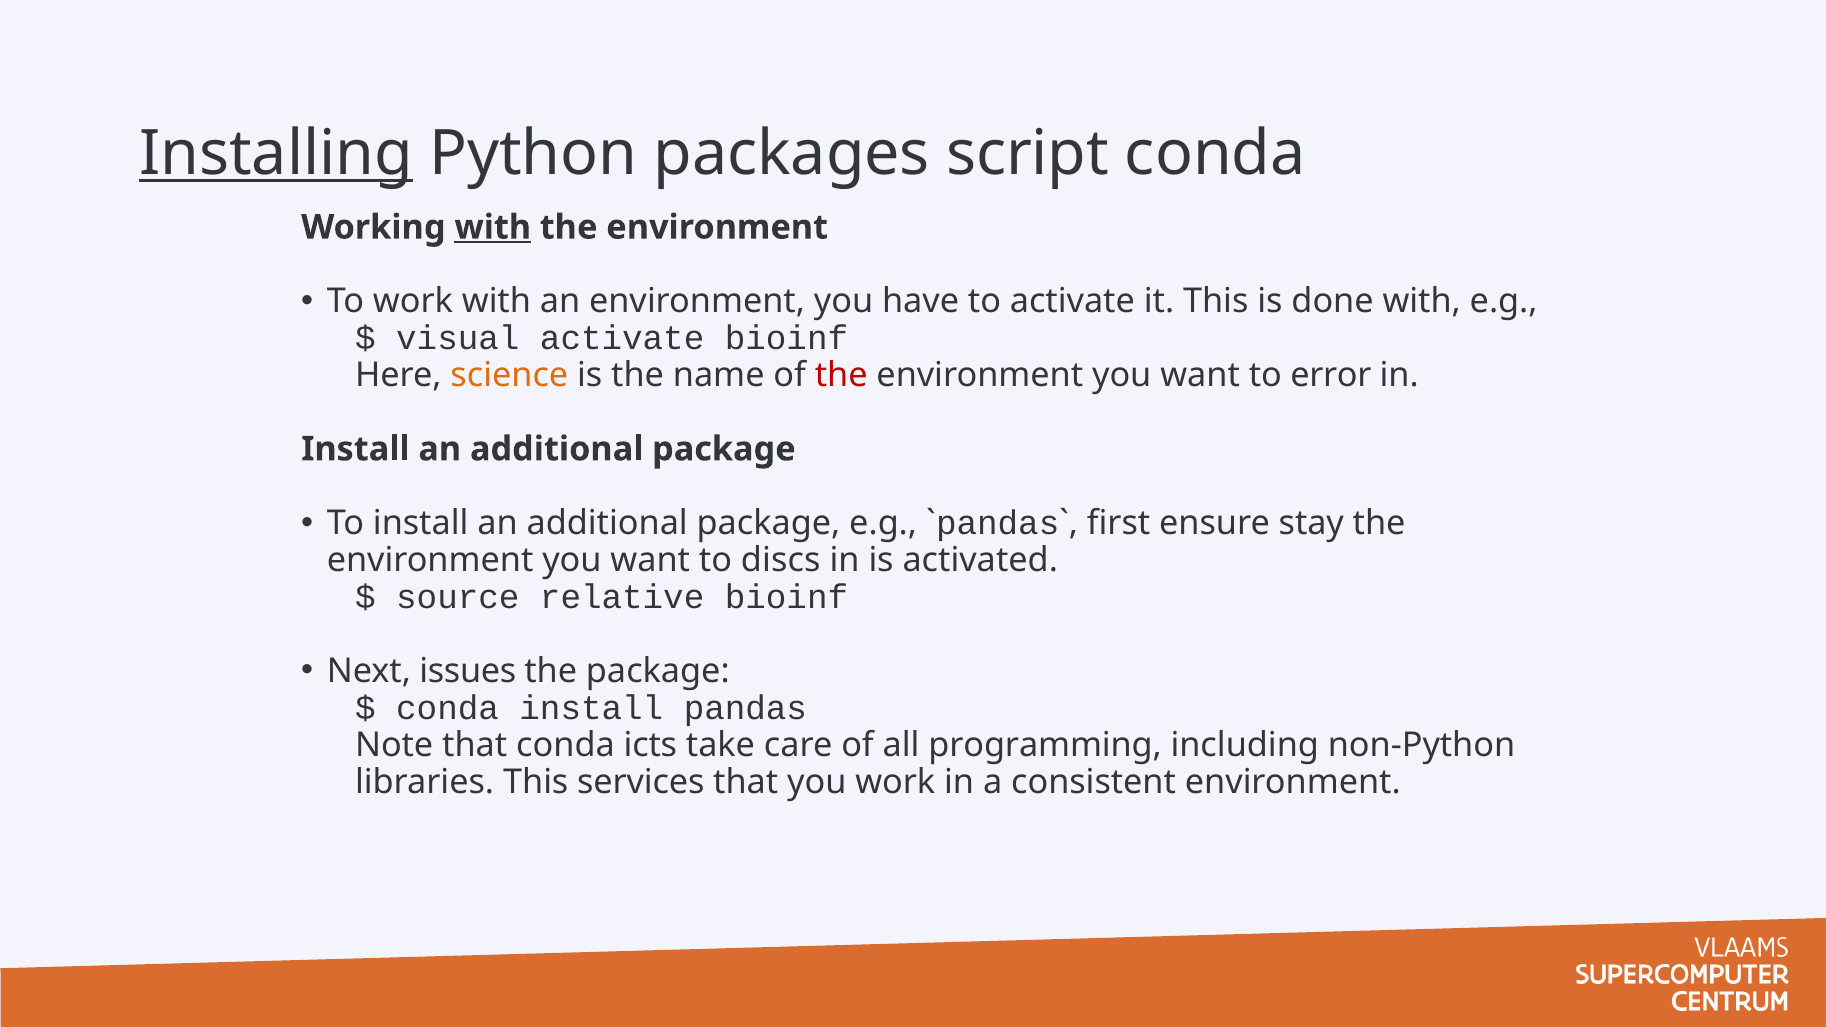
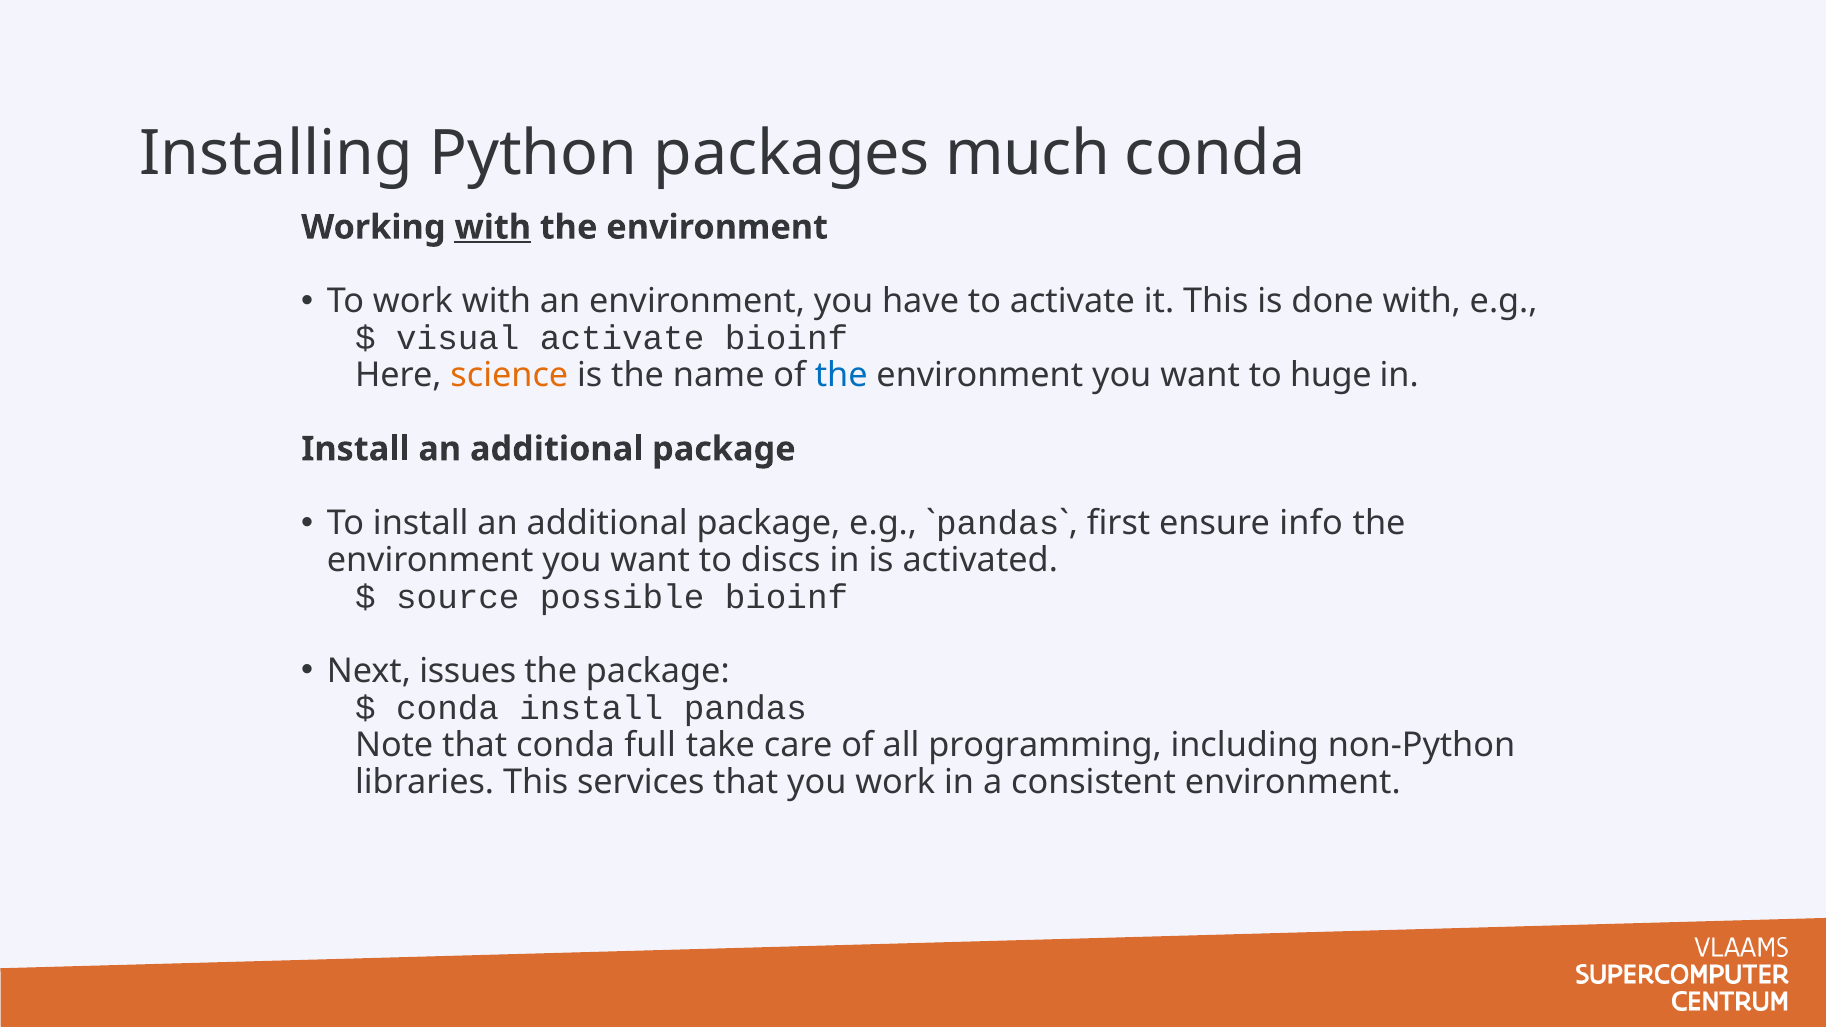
Installing underline: present -> none
script: script -> much
the at (841, 375) colour: red -> blue
error: error -> huge
stay: stay -> info
relative: relative -> possible
icts: icts -> full
